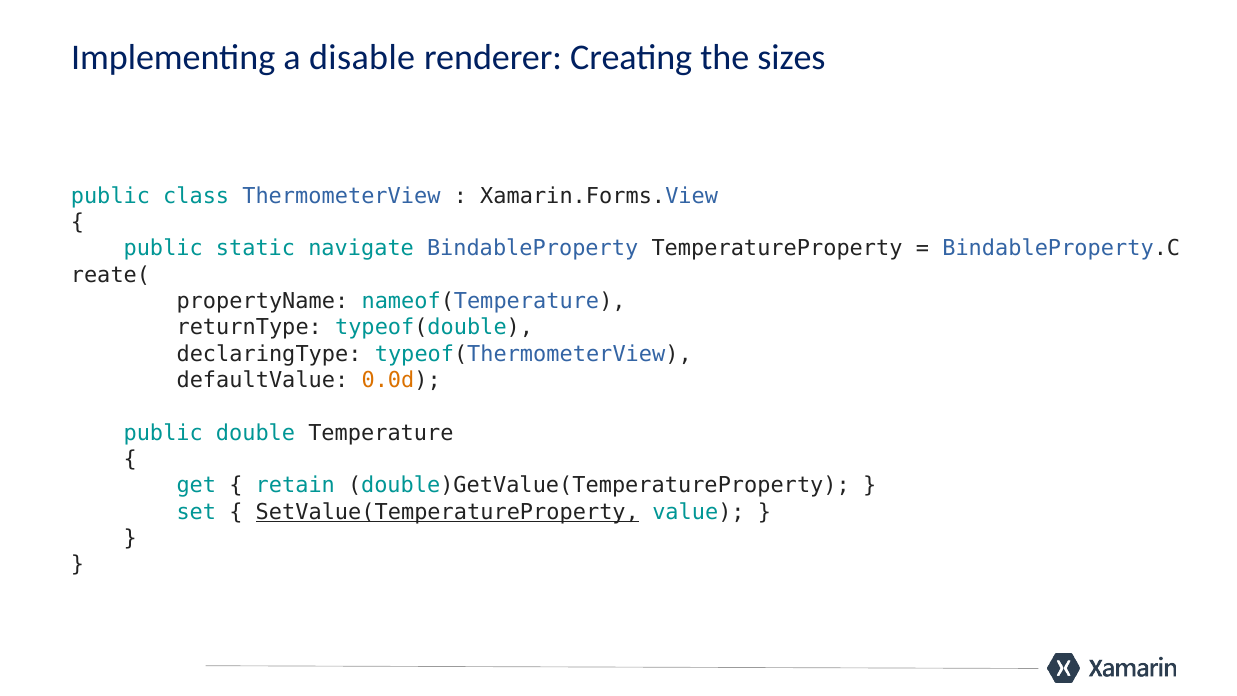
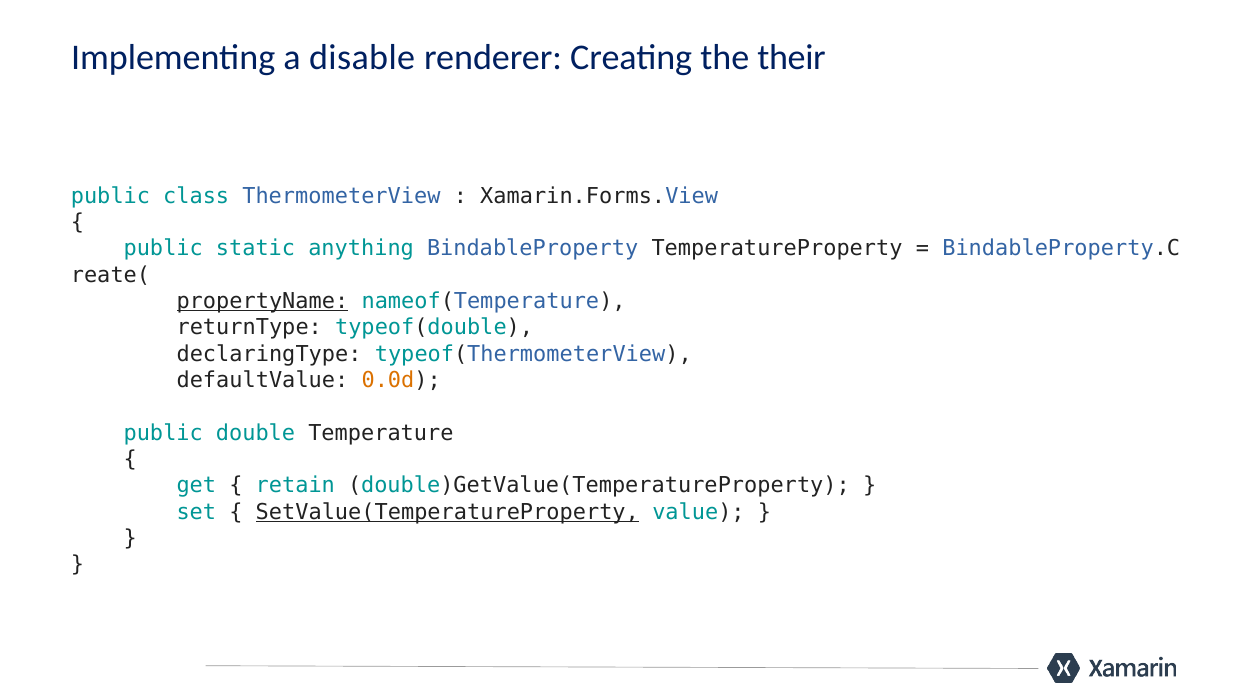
sizes: sizes -> their
navigate: navigate -> anything
propertyName underline: none -> present
